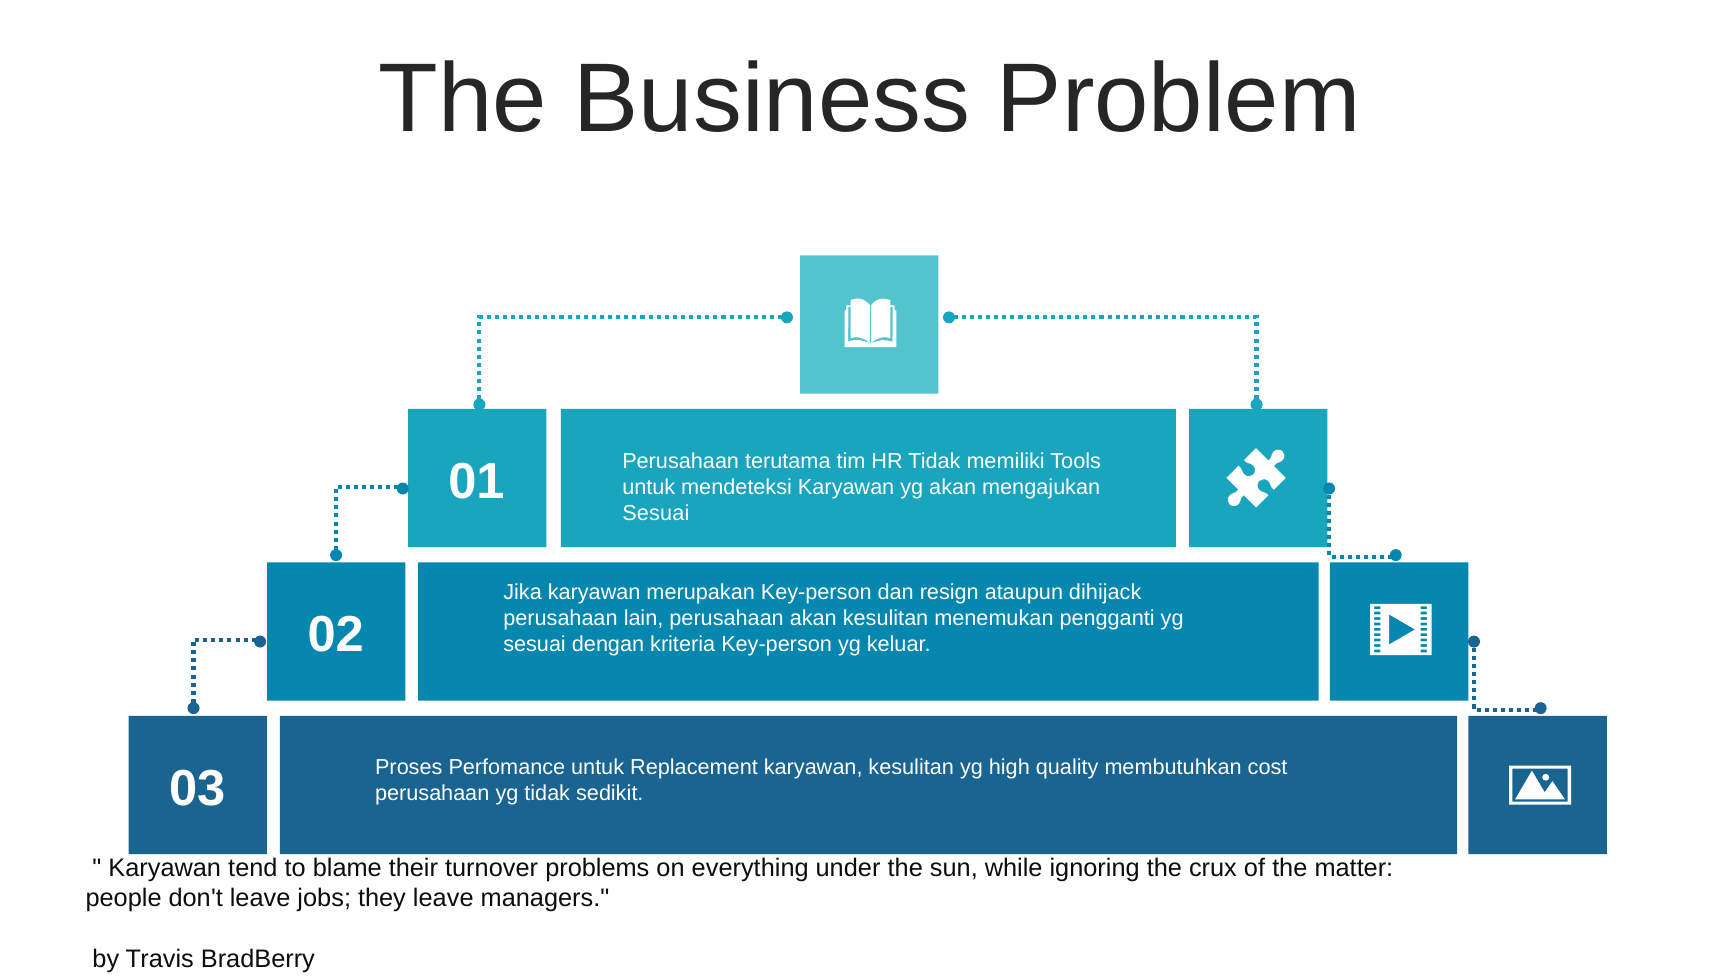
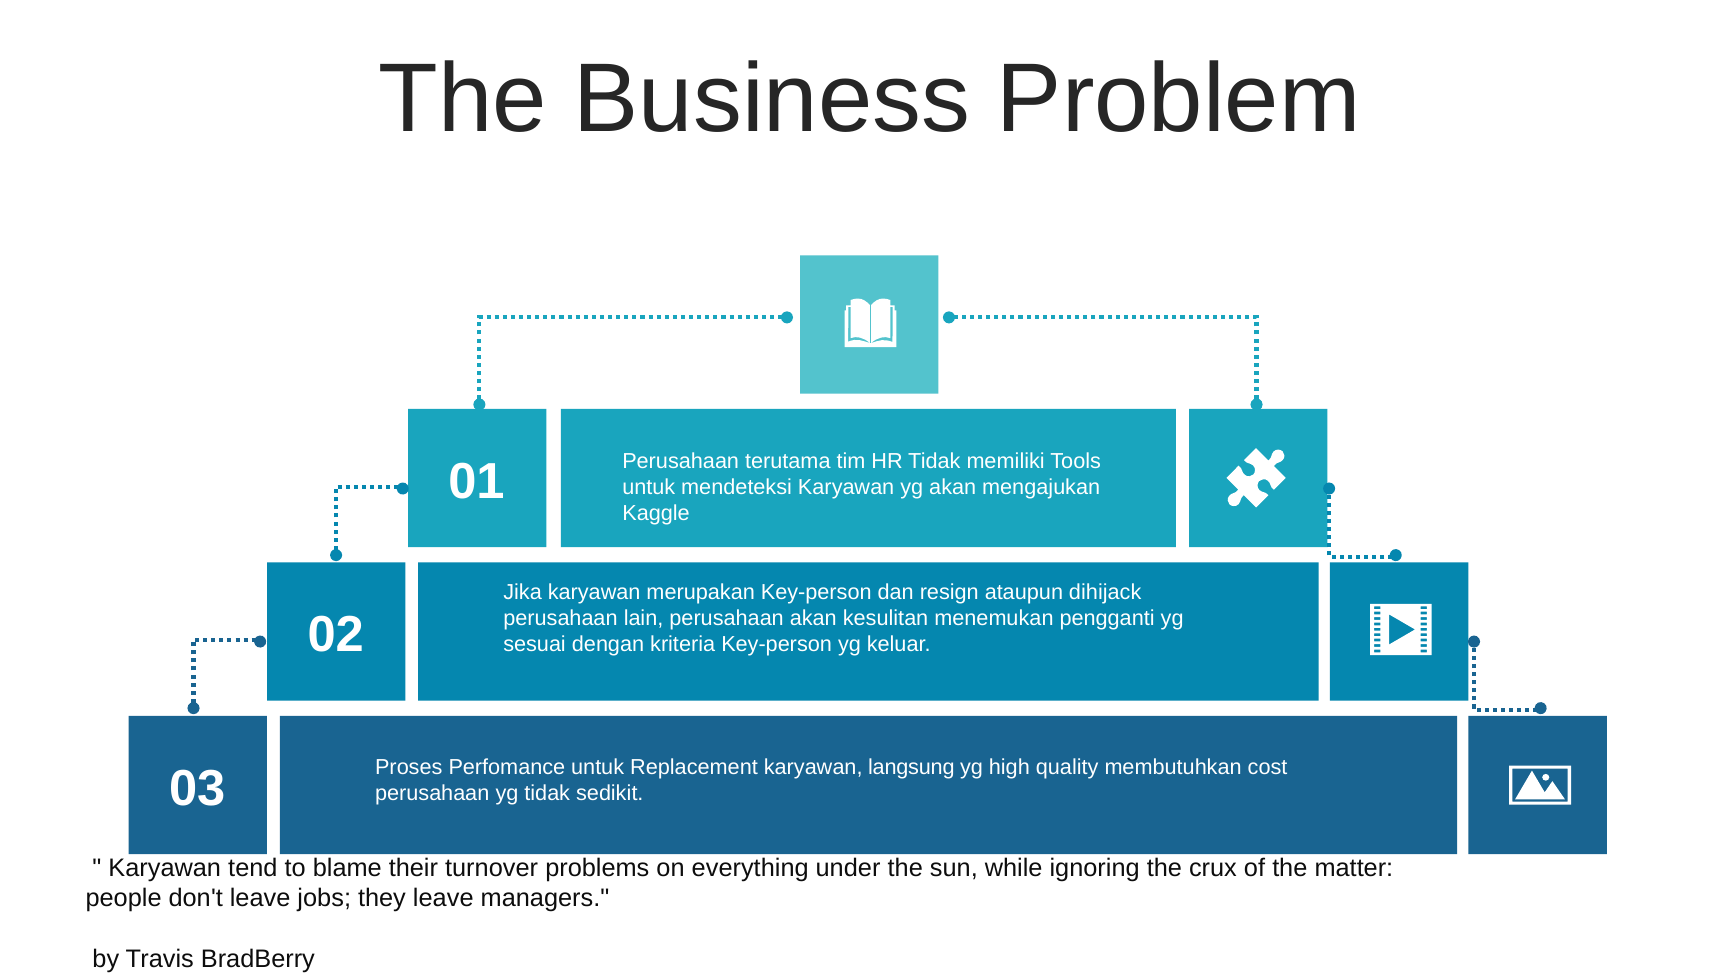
Sesuai at (656, 513): Sesuai -> Kaggle
karyawan kesulitan: kesulitan -> langsung
